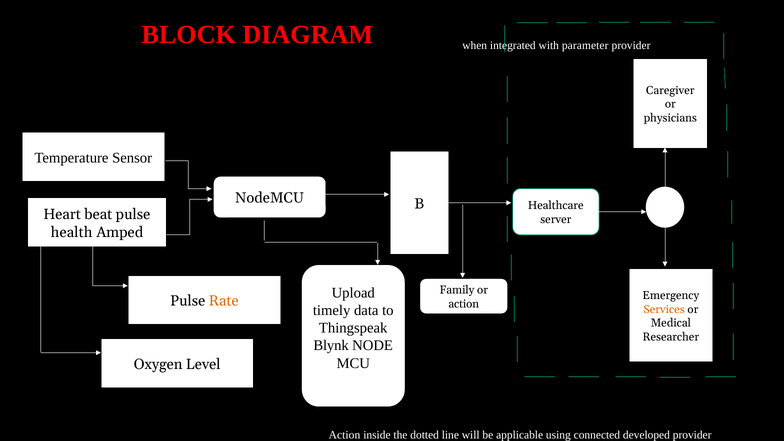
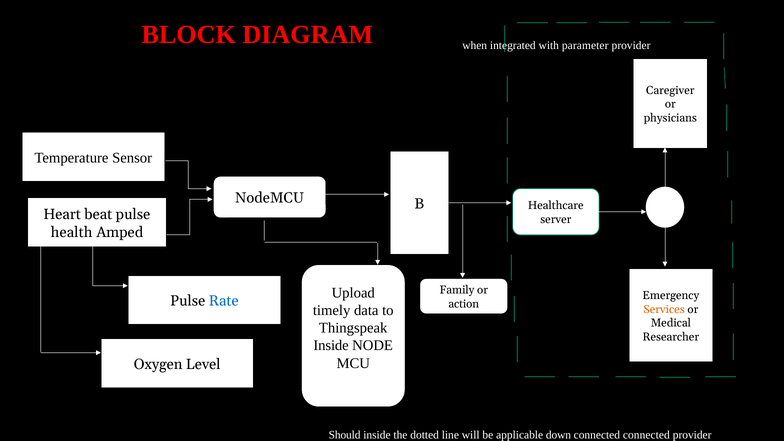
Rate colour: orange -> blue
Blynk at (331, 346): Blynk -> Inside
Action at (344, 435): Action -> Should
using: using -> down
connected developed: developed -> connected
